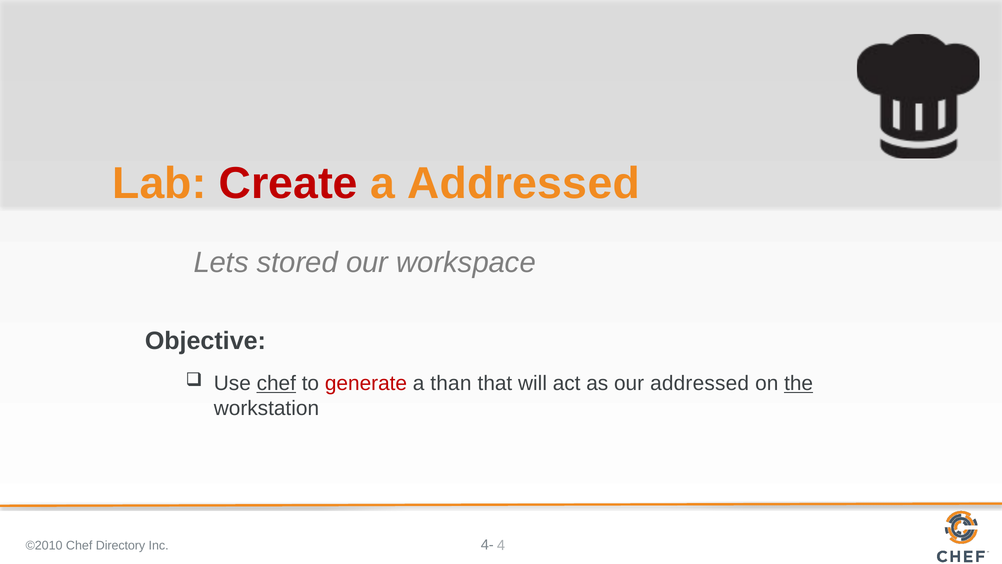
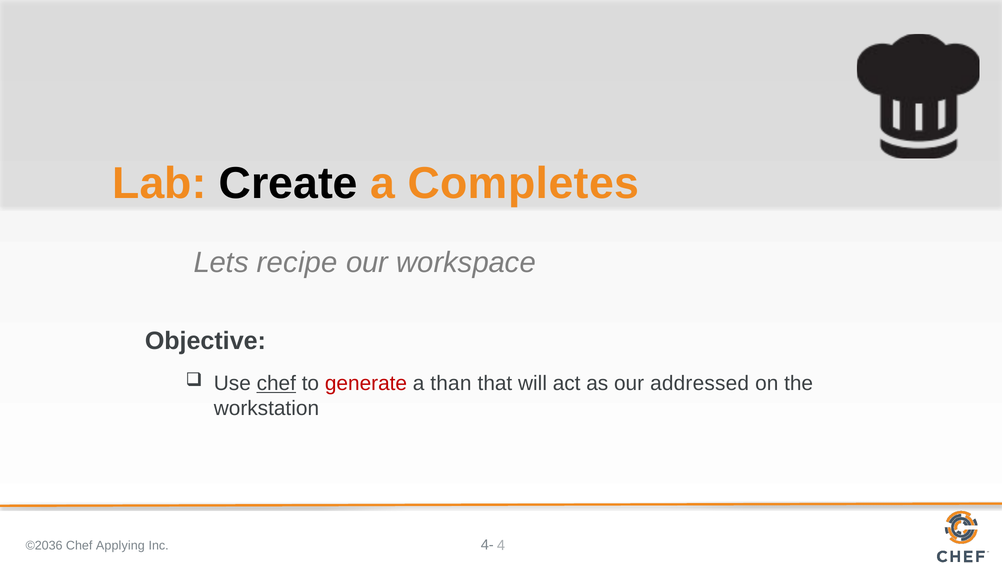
Create colour: red -> black
a Addressed: Addressed -> Completes
stored: stored -> recipe
the underline: present -> none
©2010: ©2010 -> ©2036
Directory: Directory -> Applying
